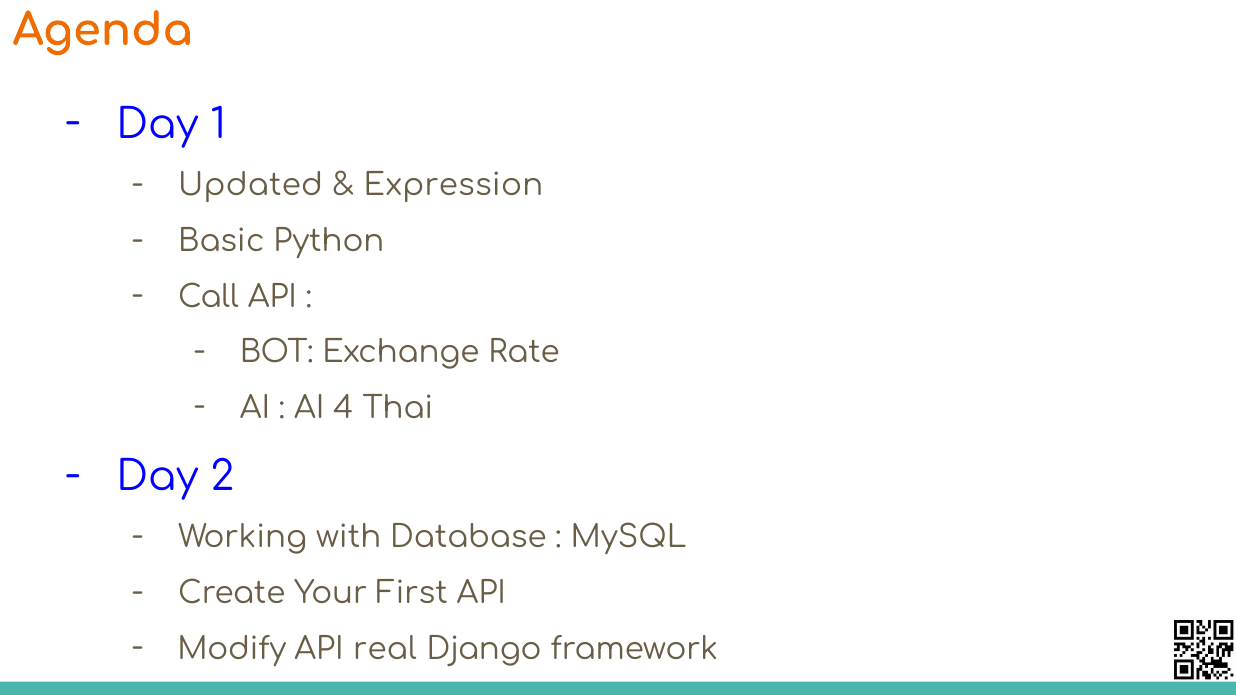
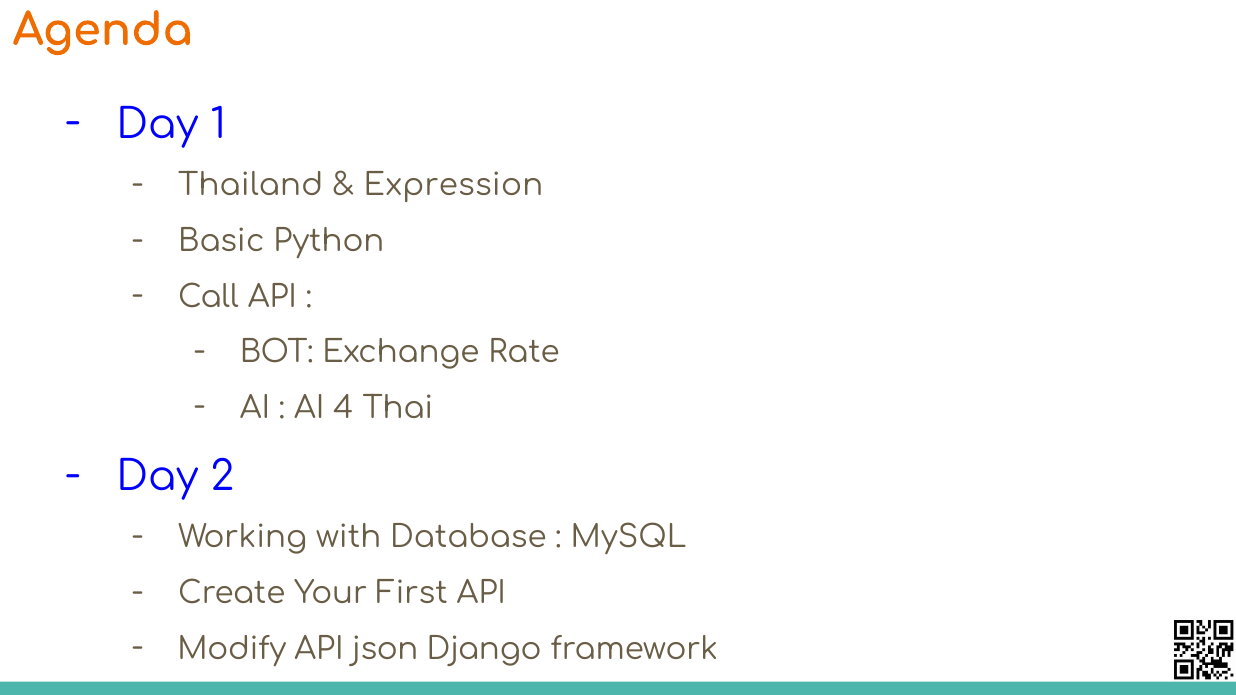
Updated: Updated -> Thailand
real: real -> json
